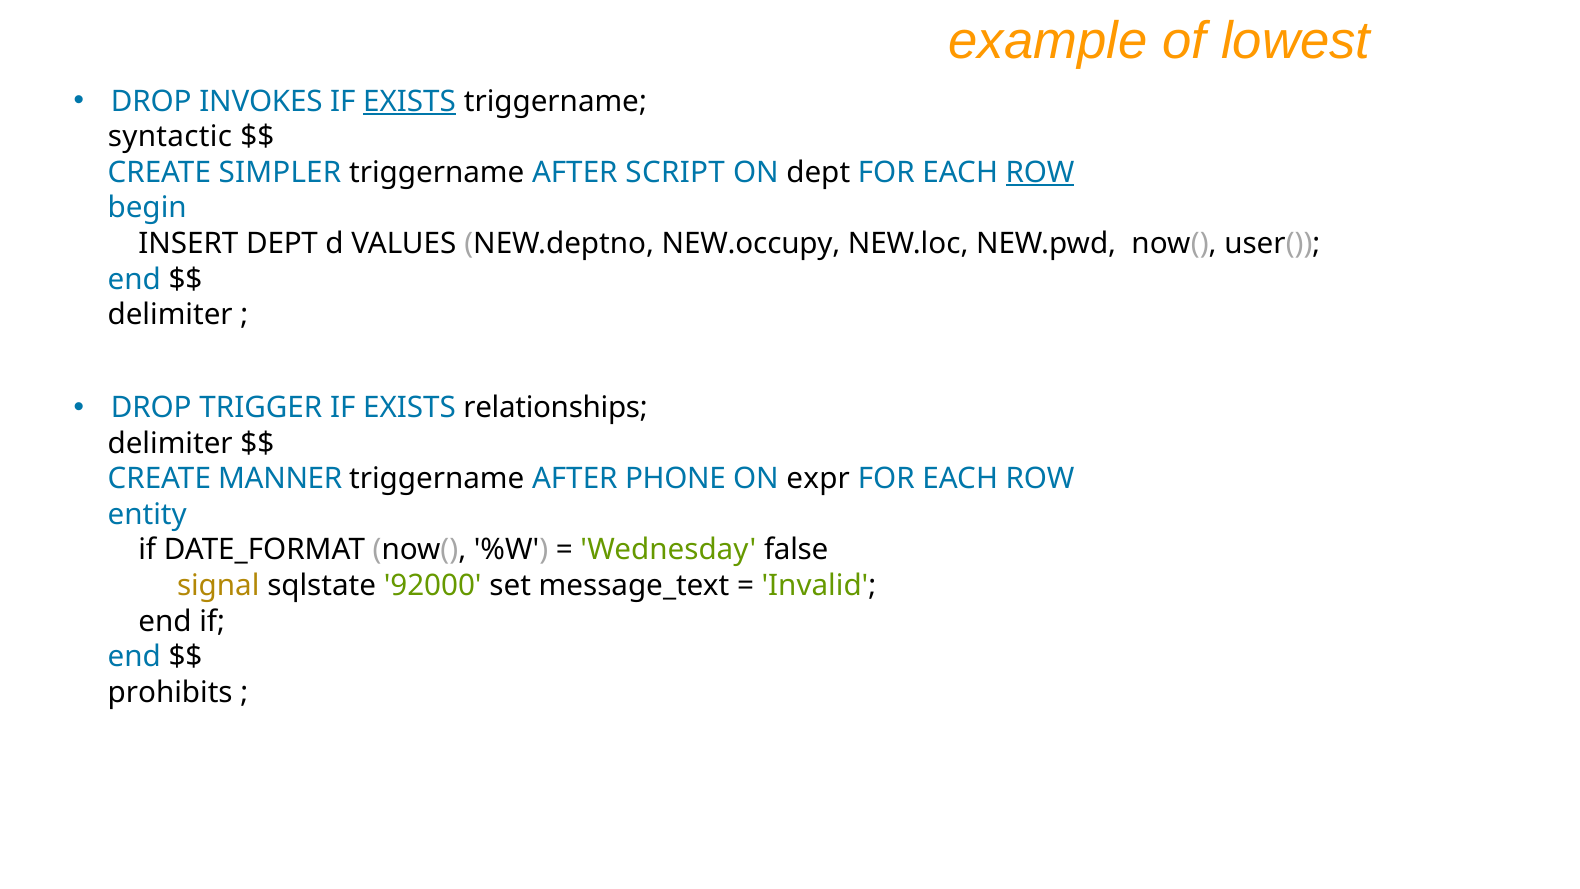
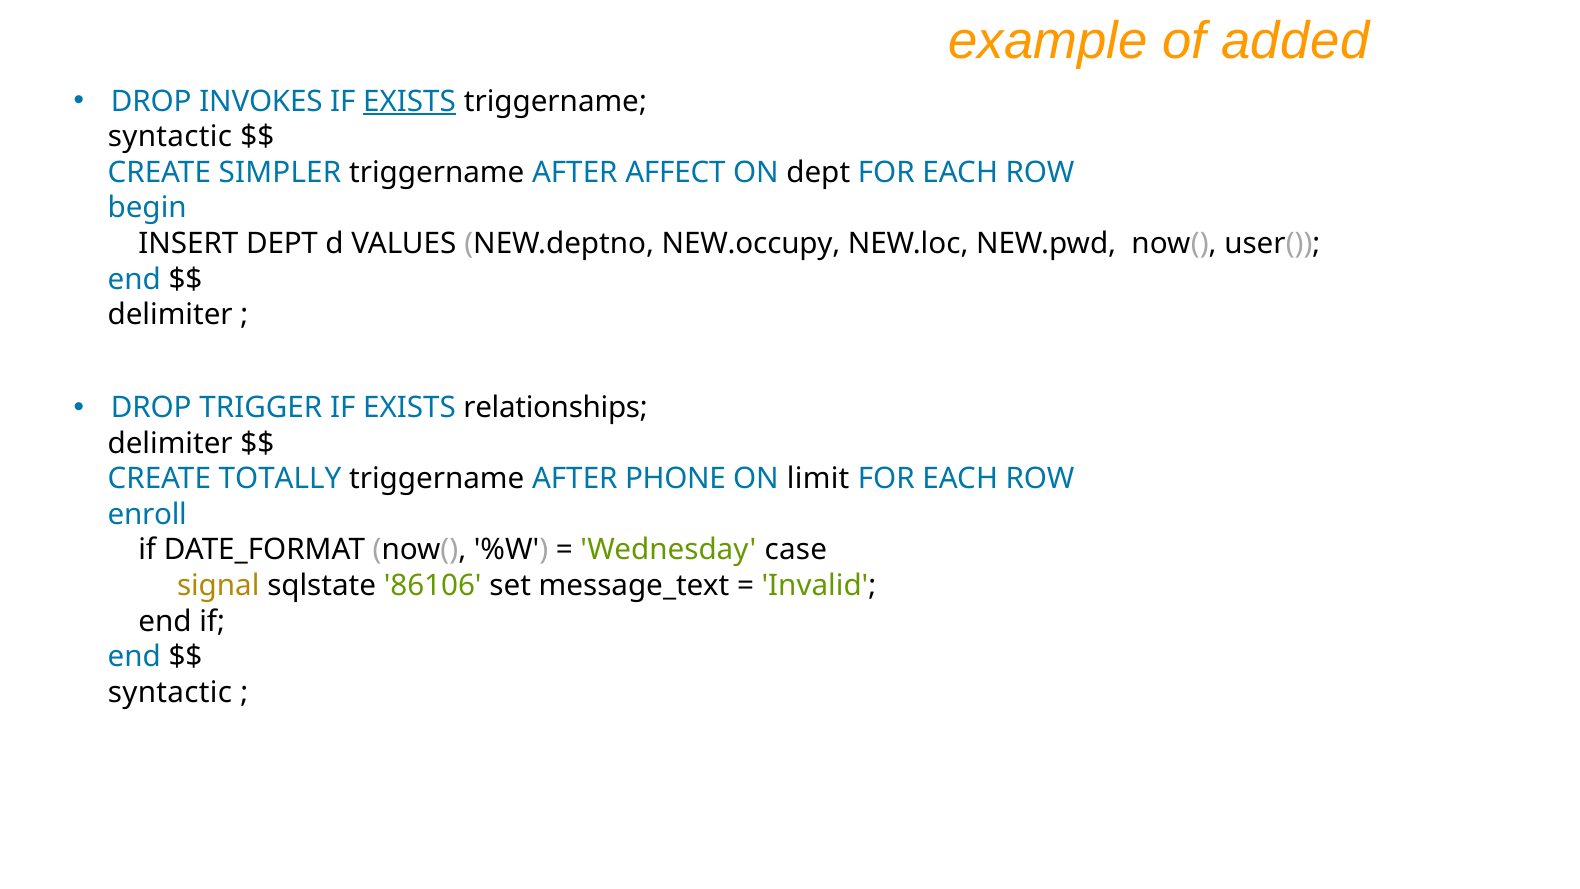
lowest: lowest -> added
SCRIPT: SCRIPT -> AFFECT
ROW at (1040, 173) underline: present -> none
MANNER: MANNER -> TOTALLY
expr: expr -> limit
entity: entity -> enroll
false: false -> case
92000: 92000 -> 86106
prohibits at (170, 692): prohibits -> syntactic
